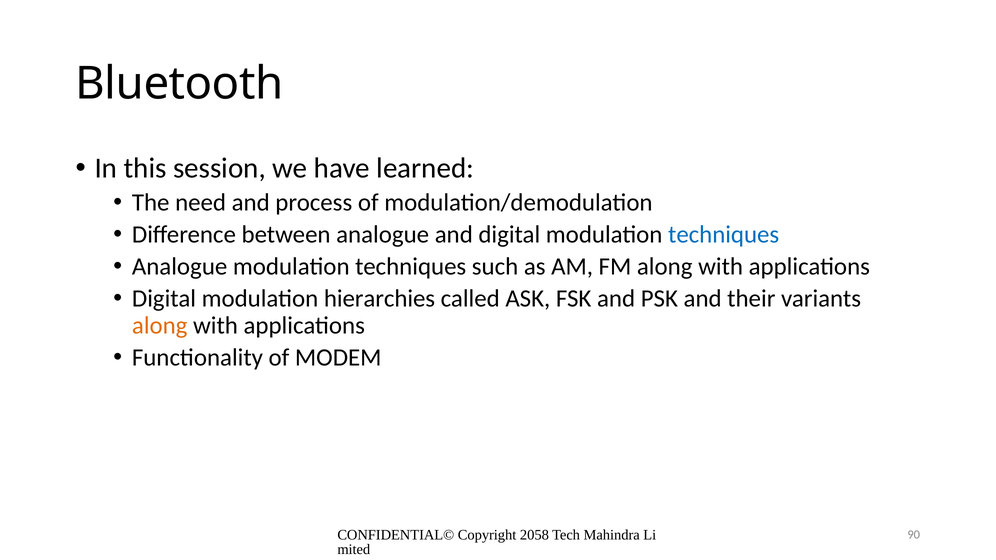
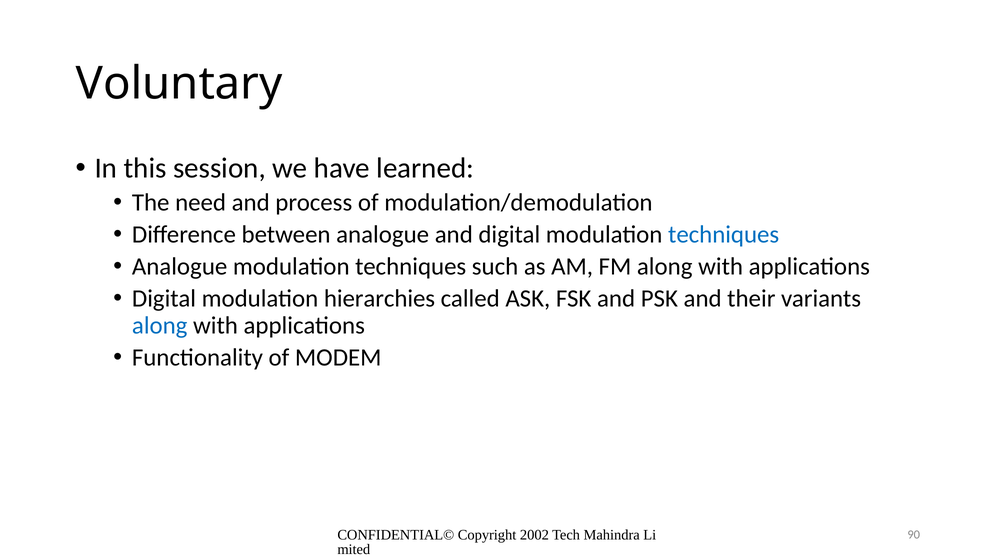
Bluetooth: Bluetooth -> Voluntary
along at (160, 326) colour: orange -> blue
2058: 2058 -> 2002
